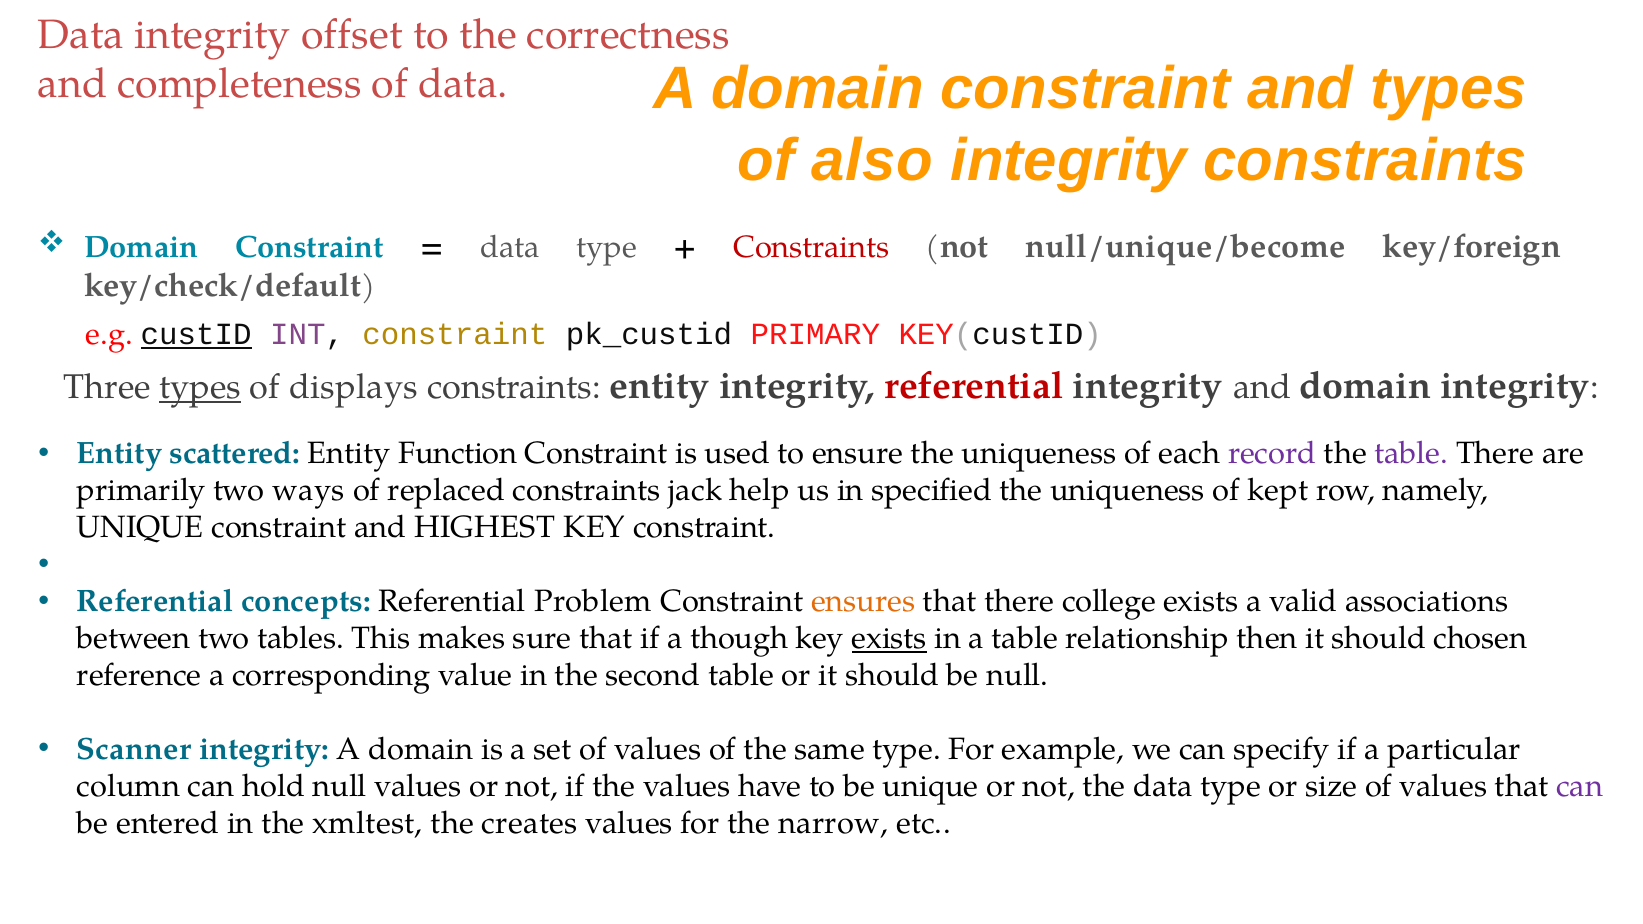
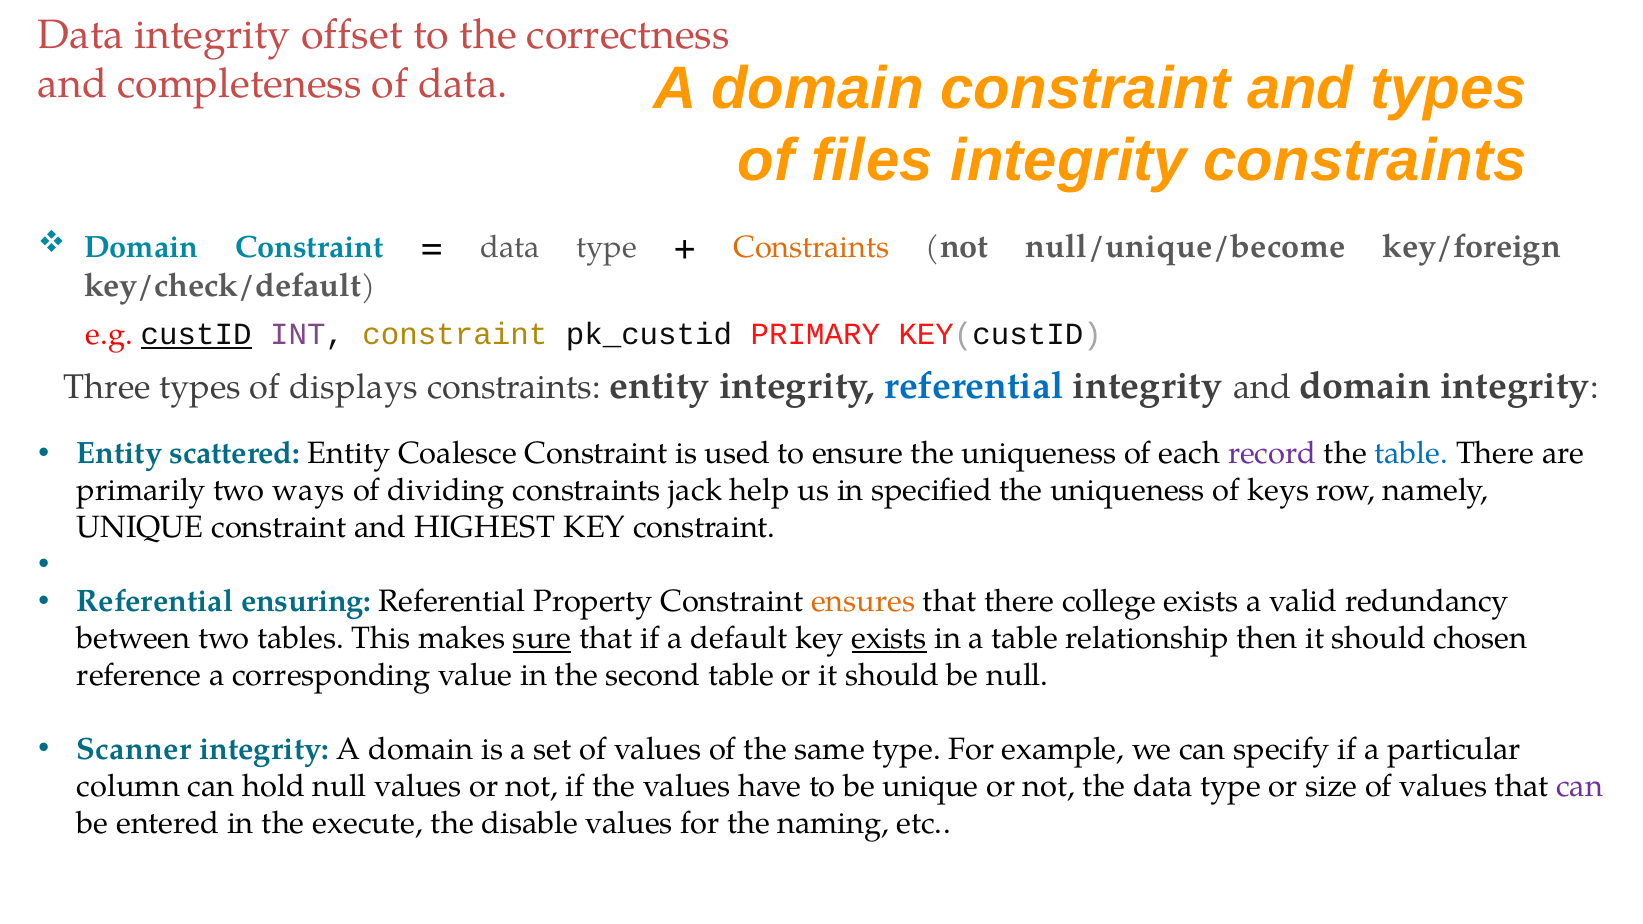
also: also -> files
Constraints at (811, 248) colour: red -> orange
types at (200, 387) underline: present -> none
referential at (974, 386) colour: red -> blue
Function: Function -> Coalesce
table at (1411, 454) colour: purple -> blue
replaced: replaced -> dividing
kept: kept -> keys
concepts: concepts -> ensuring
Problem: Problem -> Property
associations: associations -> redundancy
sure underline: none -> present
though: though -> default
xmltest: xmltest -> execute
creates: creates -> disable
narrow: narrow -> naming
